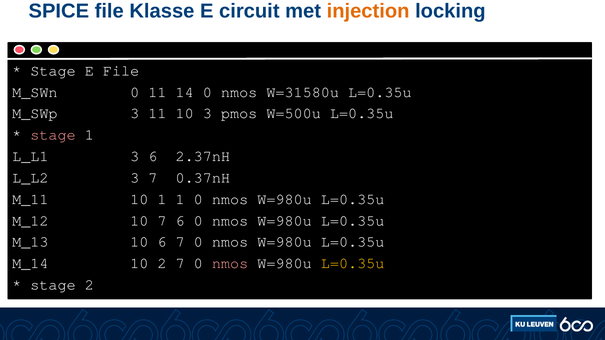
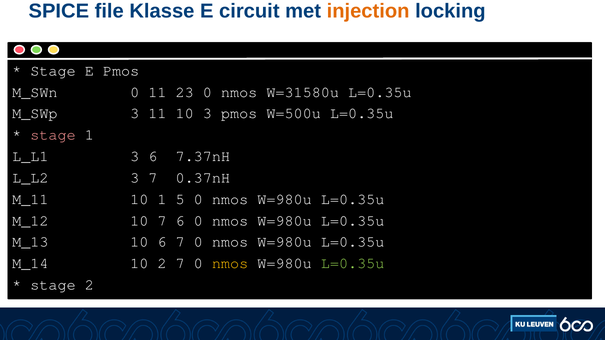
E File: File -> Pmos
14: 14 -> 23
2.37nH: 2.37nH -> 7.37nH
1 1: 1 -> 5
nmos at (230, 264) colour: pink -> yellow
L=0.35u at (353, 264) colour: yellow -> light green
